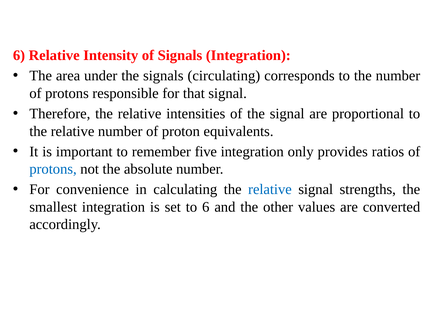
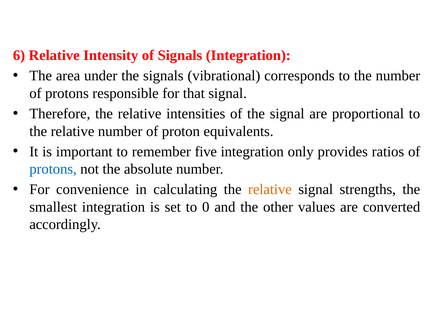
circulating: circulating -> vibrational
relative at (270, 189) colour: blue -> orange
to 6: 6 -> 0
